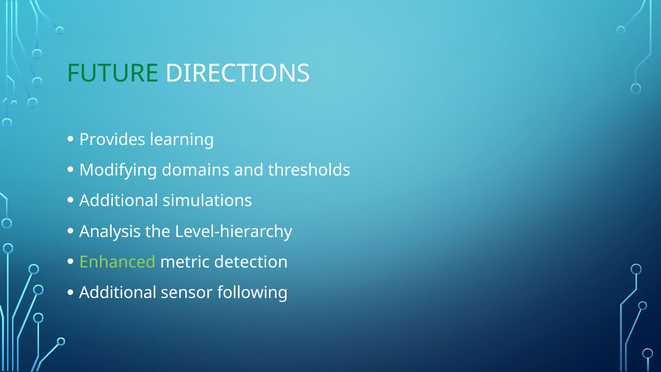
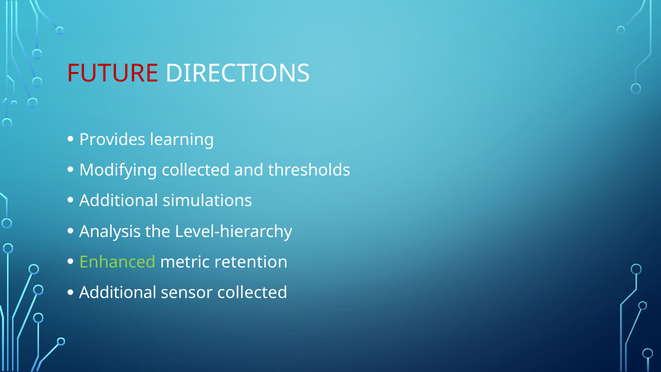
FUTURE colour: green -> red
Modifying domains: domains -> collected
detection: detection -> retention
sensor following: following -> collected
